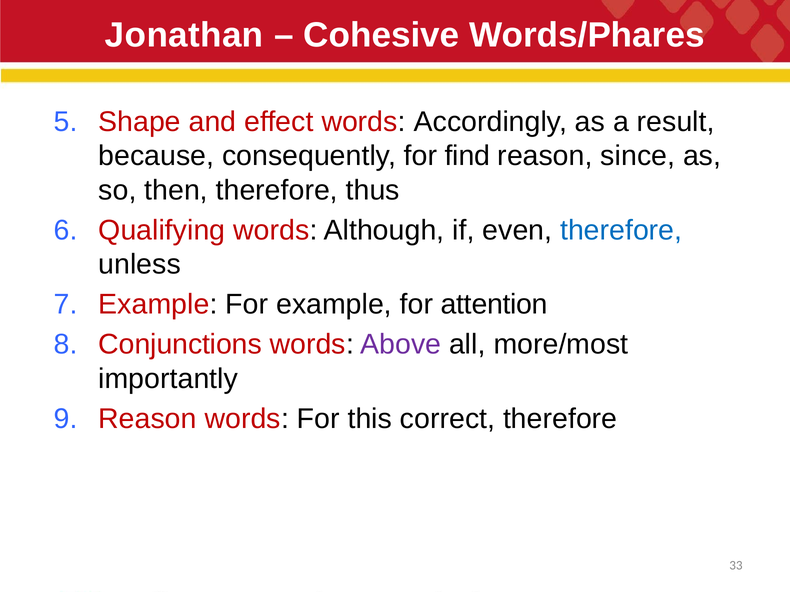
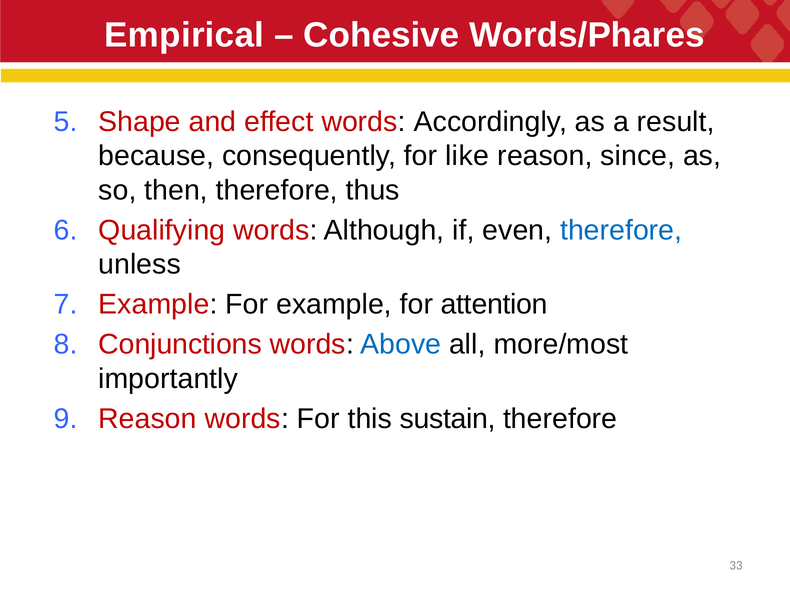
Jonathan: Jonathan -> Empirical
find: find -> like
Above colour: purple -> blue
correct: correct -> sustain
